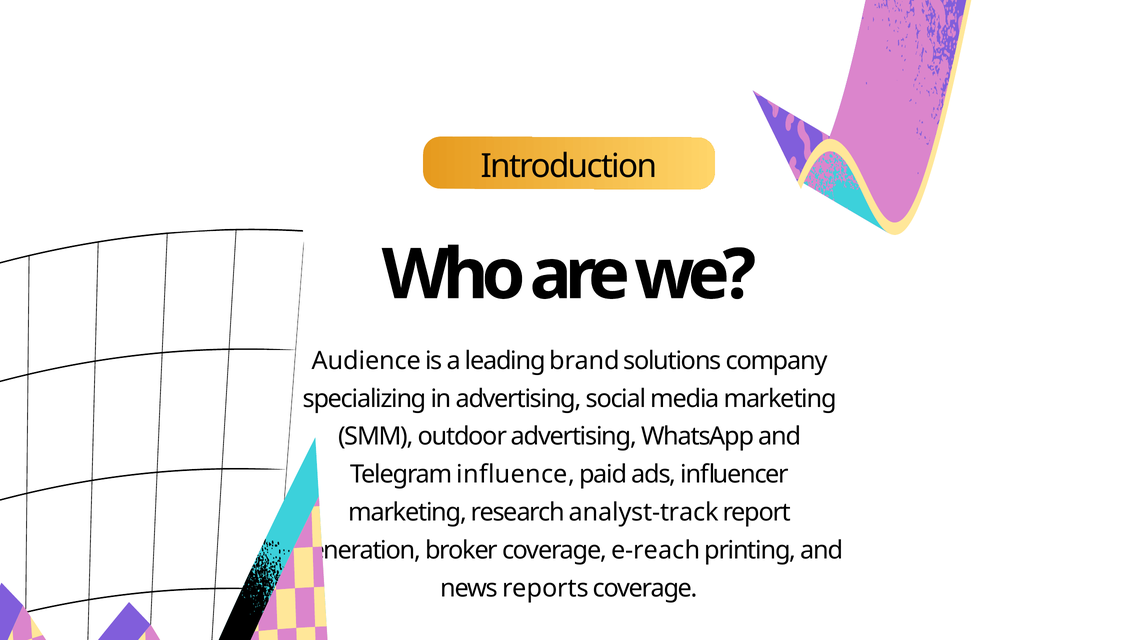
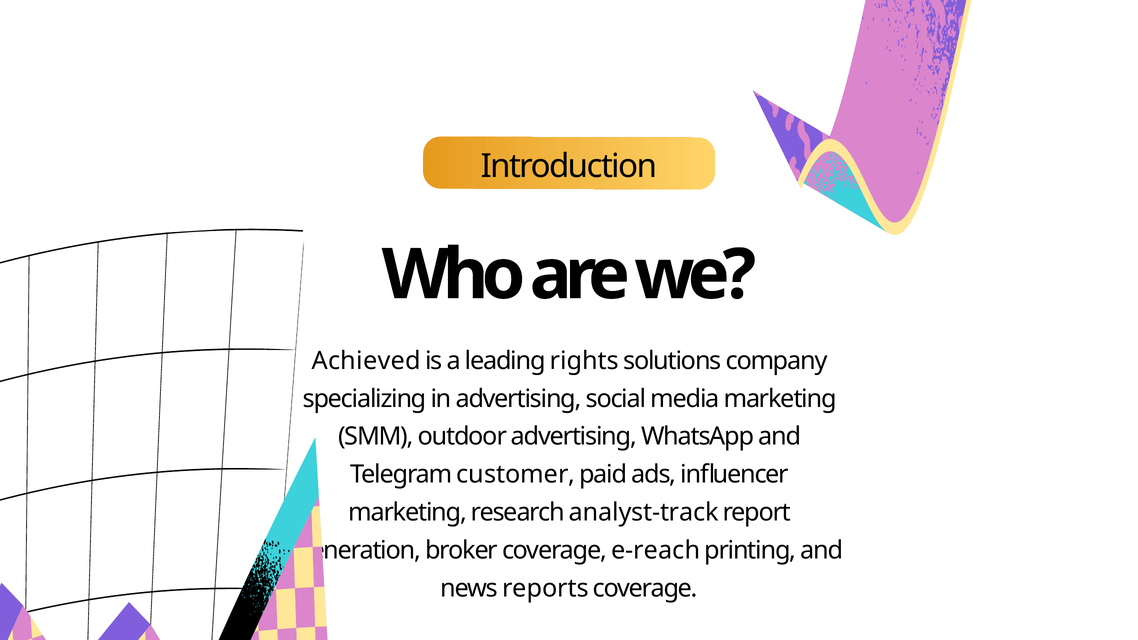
Audience: Audience -> Achieved
brand: brand -> rights
influence: influence -> customer
